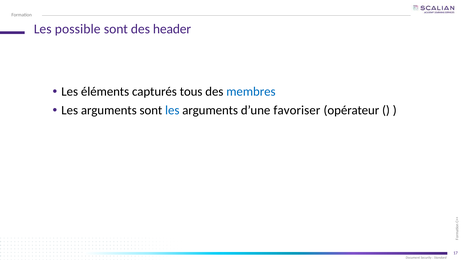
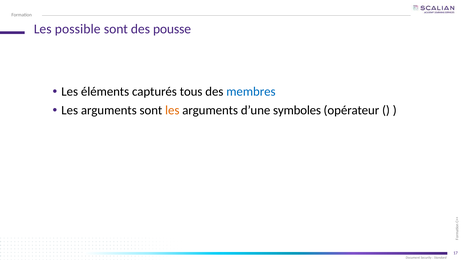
header: header -> pousse
les at (172, 110) colour: blue -> orange
favoriser: favoriser -> symboles
